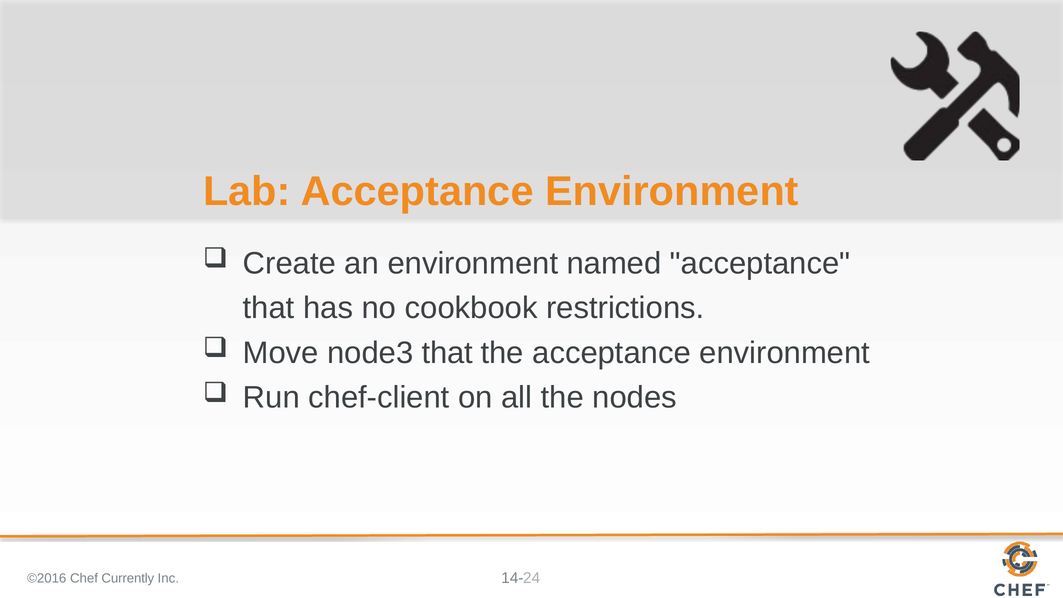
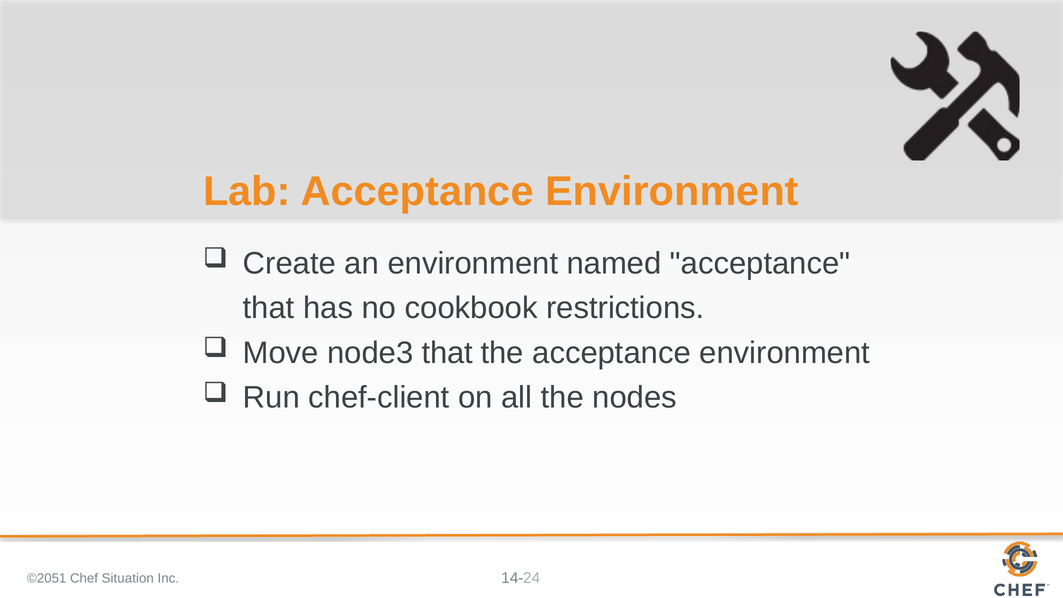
©2016: ©2016 -> ©2051
Currently: Currently -> Situation
